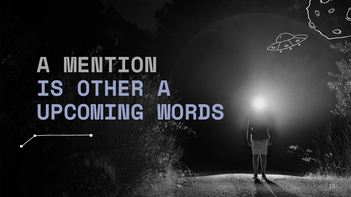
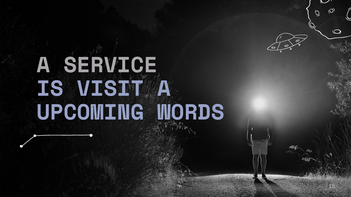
MENTION: MENTION -> SERVICE
OTHER: OTHER -> VISIT
